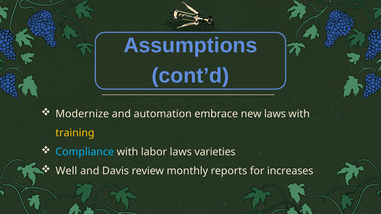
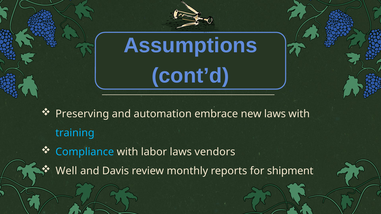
Modernize: Modernize -> Preserving
training colour: yellow -> light blue
varieties: varieties -> vendors
increases: increases -> shipment
